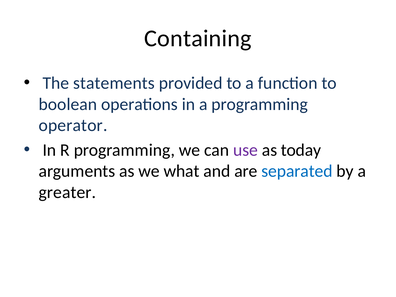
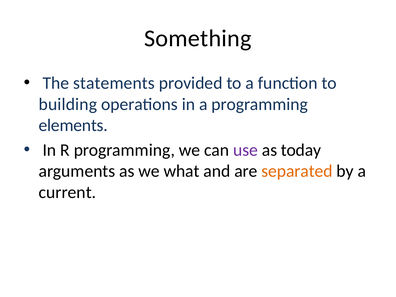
Containing: Containing -> Something
boolean: boolean -> building
operator: operator -> elements
separated colour: blue -> orange
greater: greater -> current
